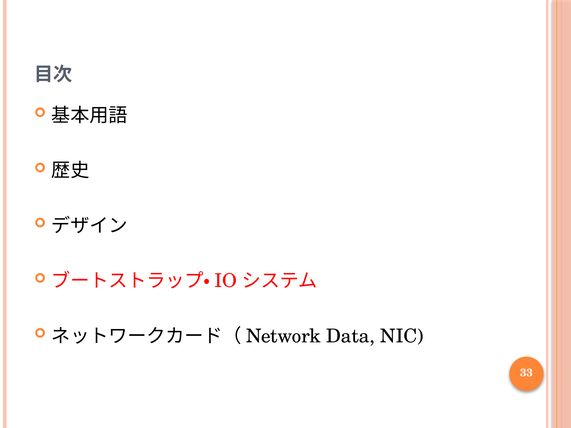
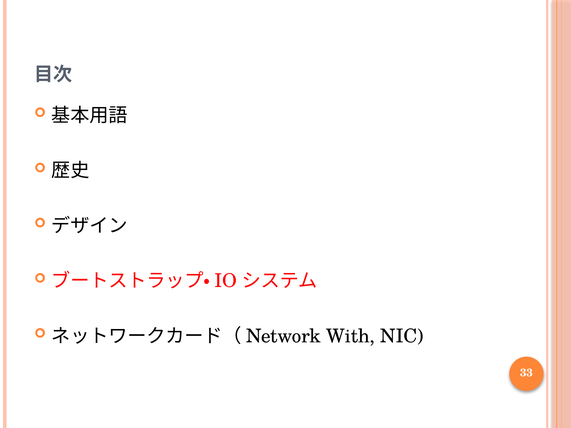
Data: Data -> With
